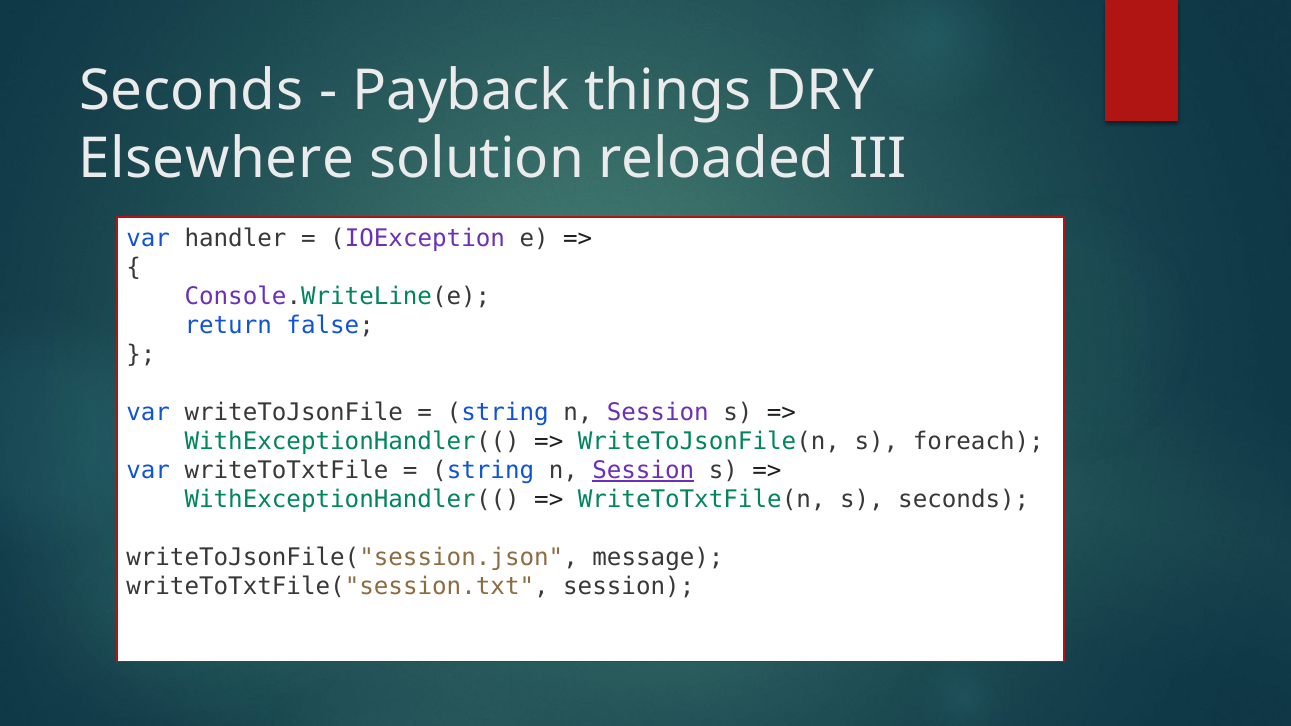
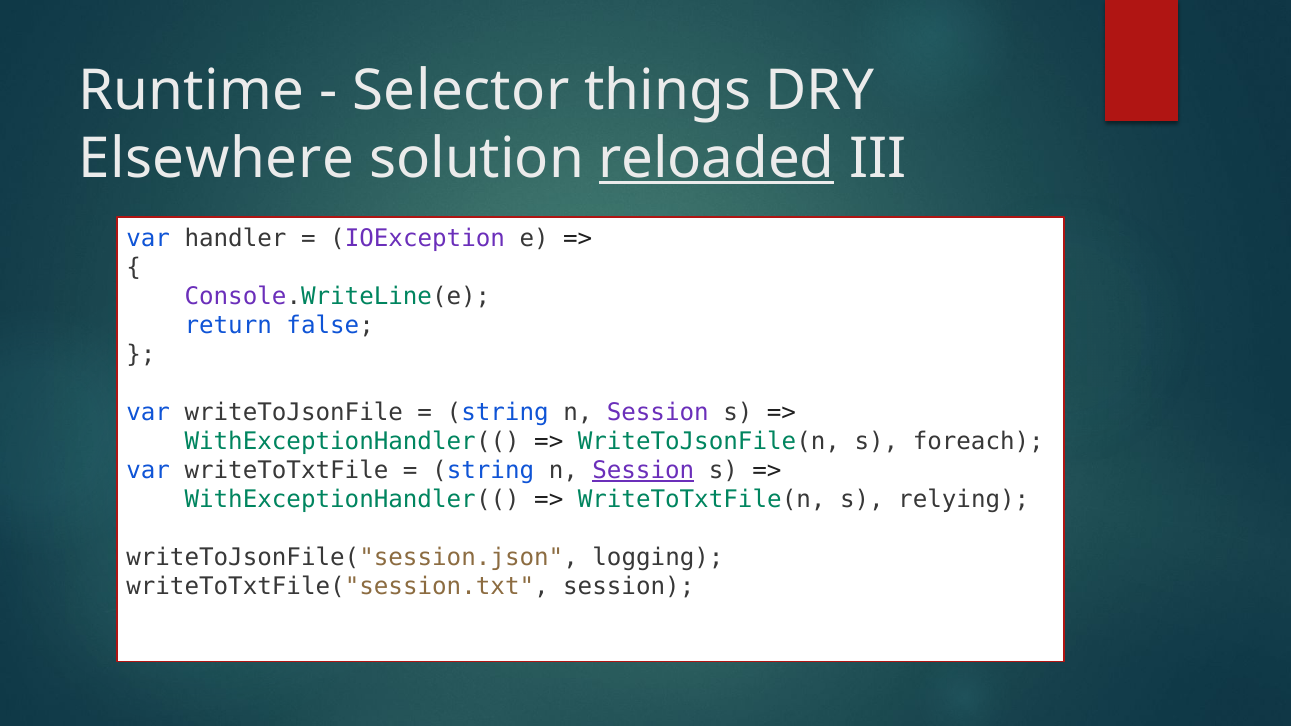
Seconds at (191, 91): Seconds -> Runtime
Payback: Payback -> Selector
reloaded underline: none -> present
s seconds: seconds -> relying
message: message -> logging
